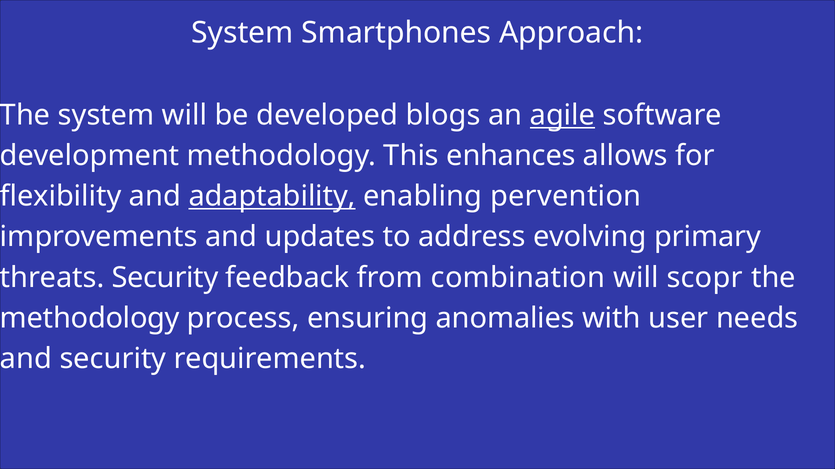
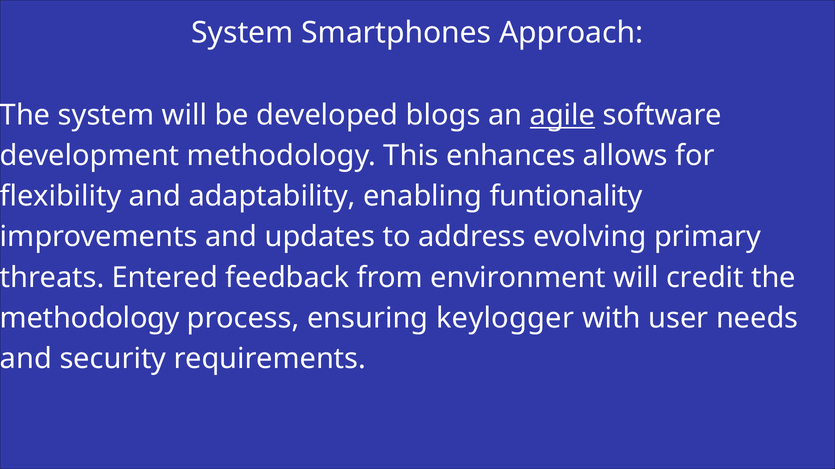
adaptability underline: present -> none
pervention: pervention -> funtionality
threats Security: Security -> Entered
combination: combination -> environment
scopr: scopr -> credit
anomalies: anomalies -> keylogger
